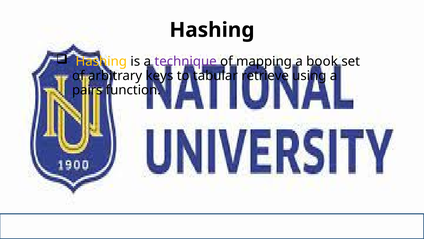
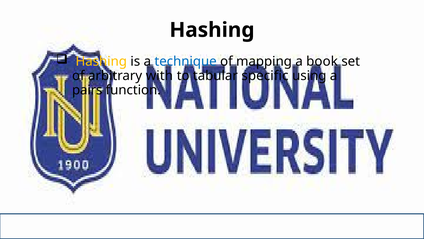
technique colour: purple -> blue
keys: keys -> with
retrieve: retrieve -> specific
